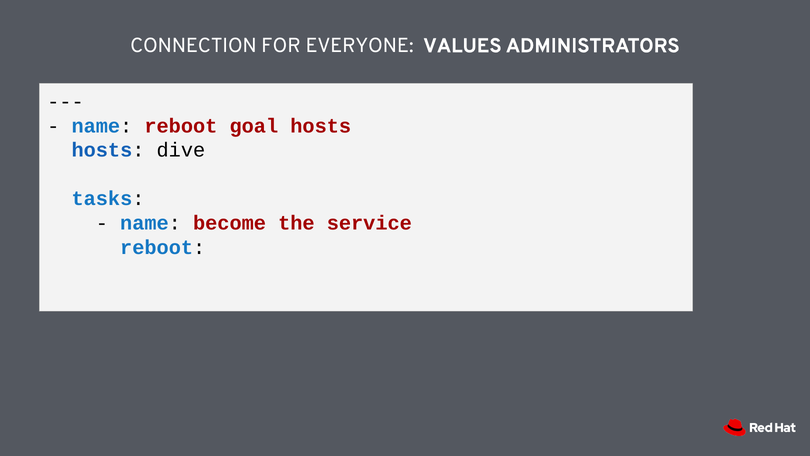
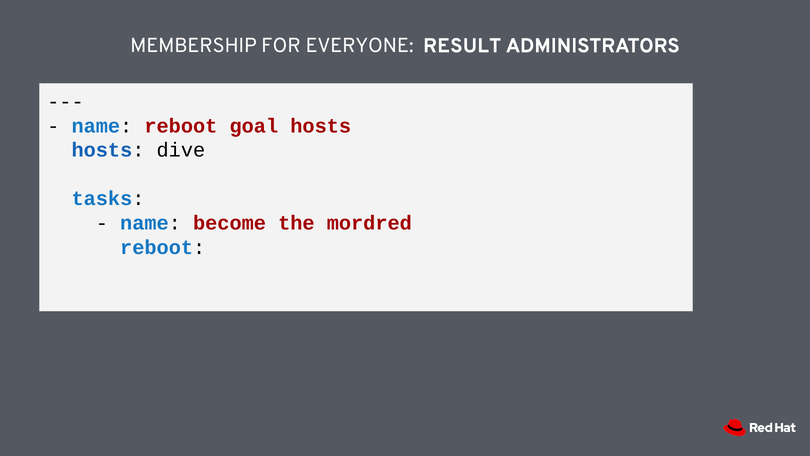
CONNECTION: CONNECTION -> MEMBERSHIP
VALUES: VALUES -> RESULT
service: service -> mordred
